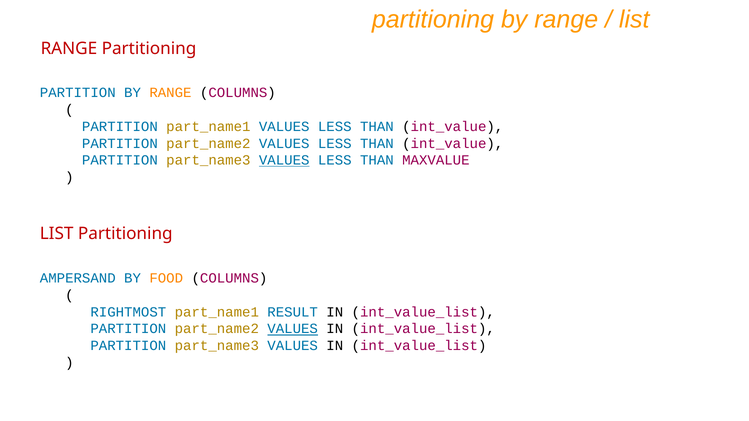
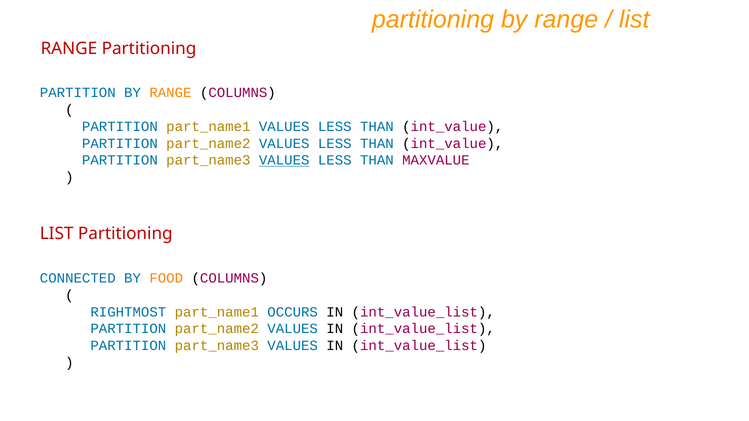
AMPERSAND: AMPERSAND -> CONNECTED
RESULT: RESULT -> OCCURS
VALUES at (293, 329) underline: present -> none
